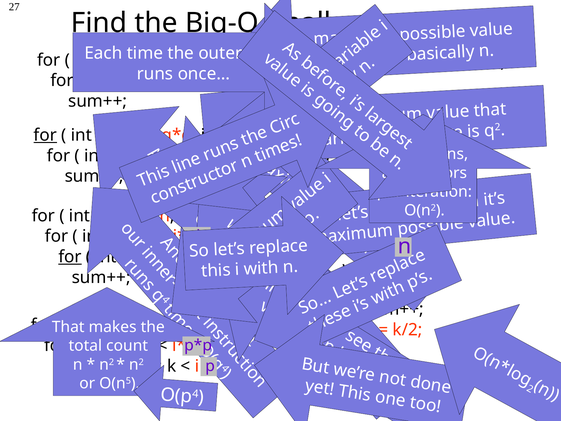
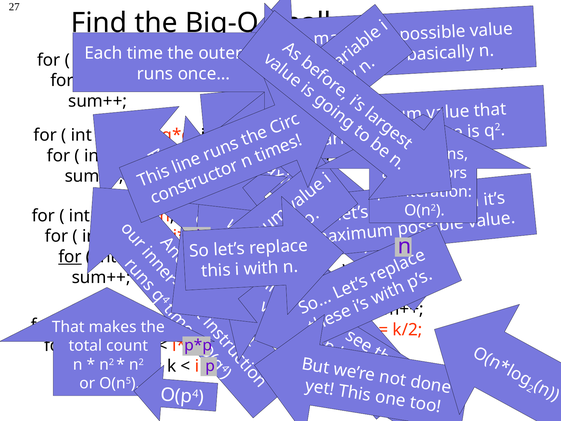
for at (45, 135) underline: present -> none
